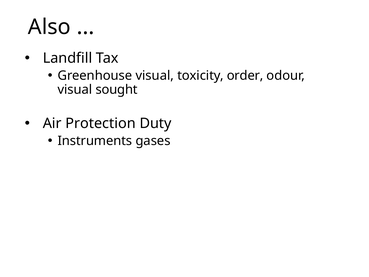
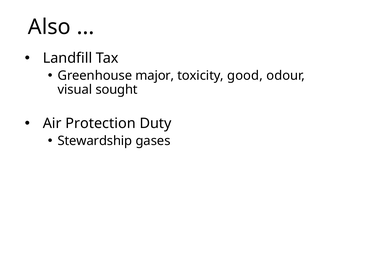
Greenhouse visual: visual -> major
order: order -> good
Instruments: Instruments -> Stewardship
